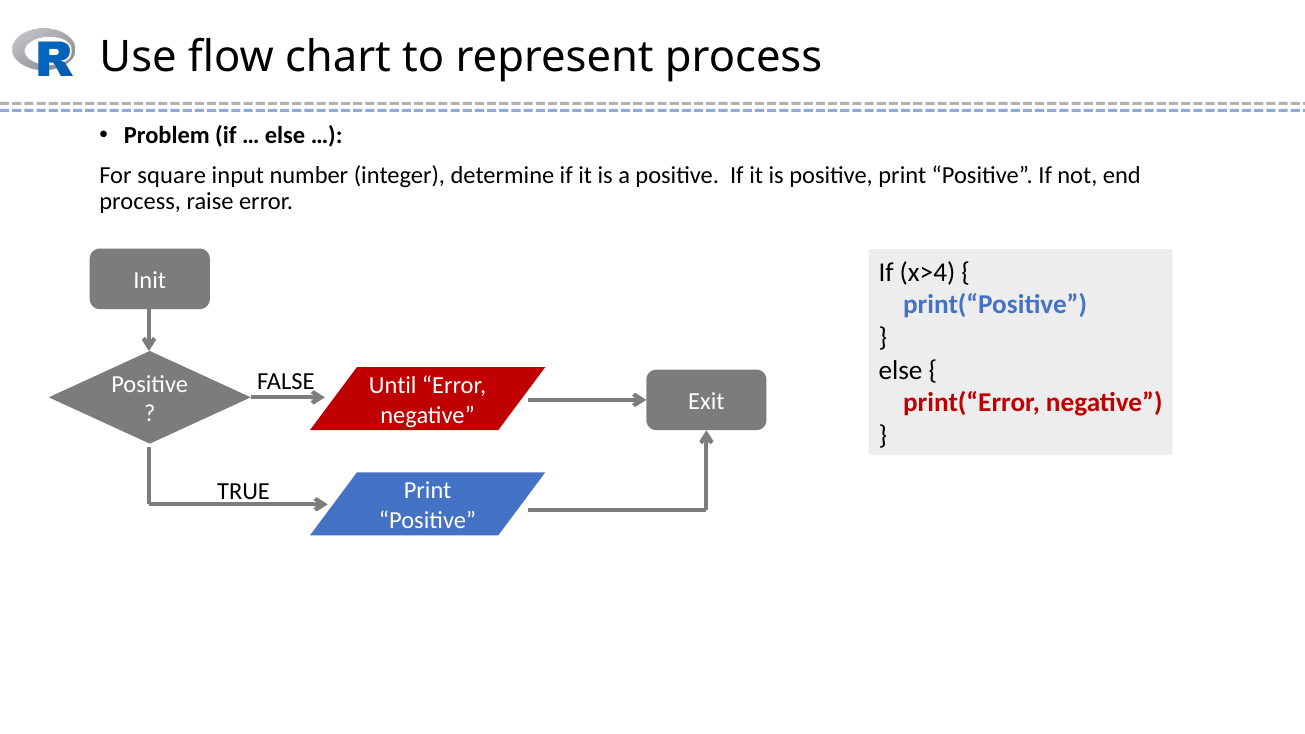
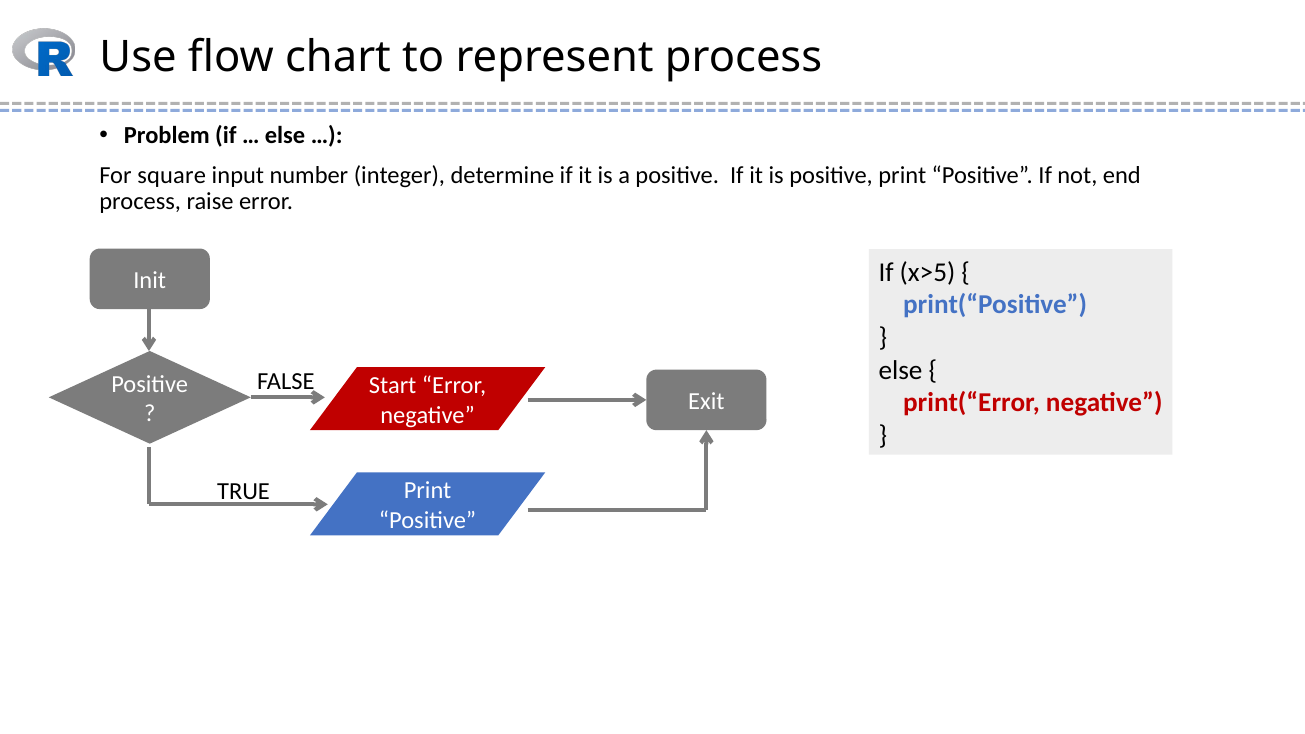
x>4: x>4 -> x>5
Until: Until -> Start
